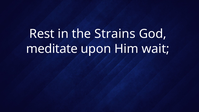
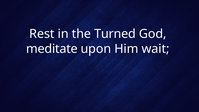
Strains: Strains -> Turned
